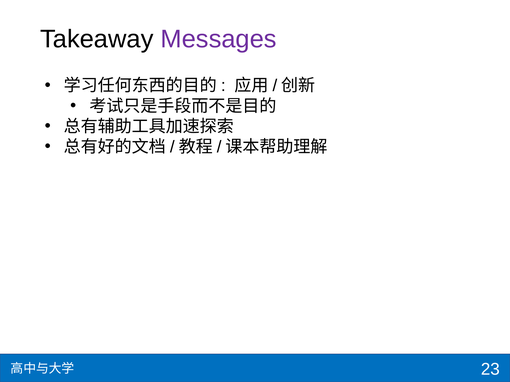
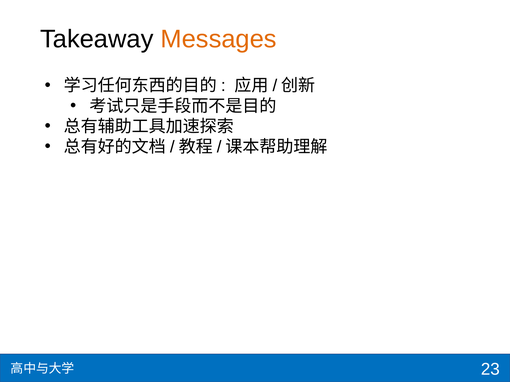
Messages colour: purple -> orange
